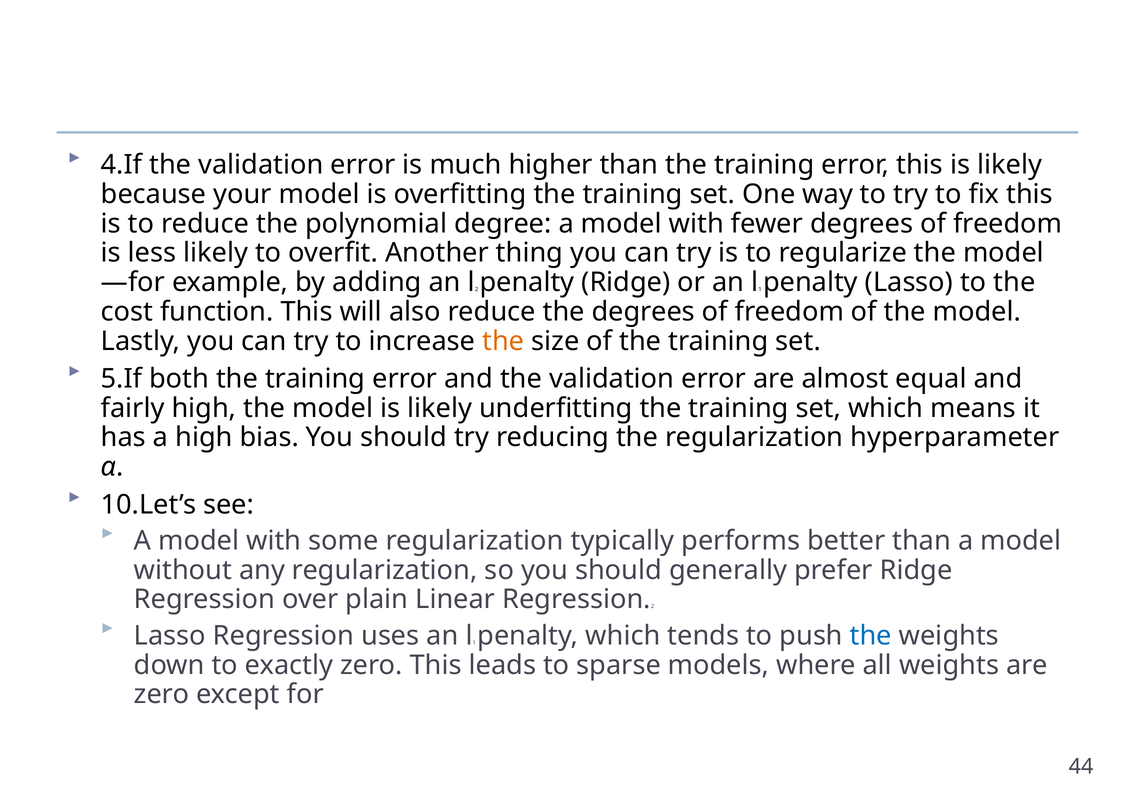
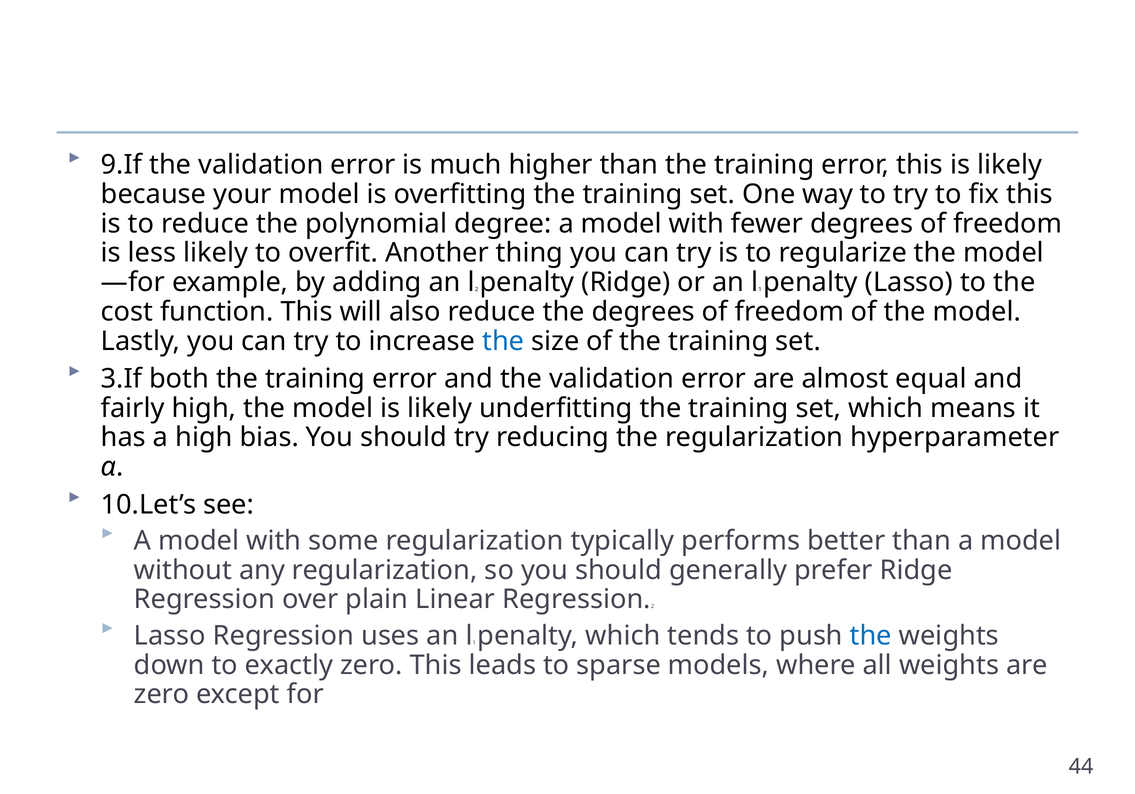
4.If: 4.If -> 9.If
the at (503, 341) colour: orange -> blue
5.If: 5.If -> 3.If
